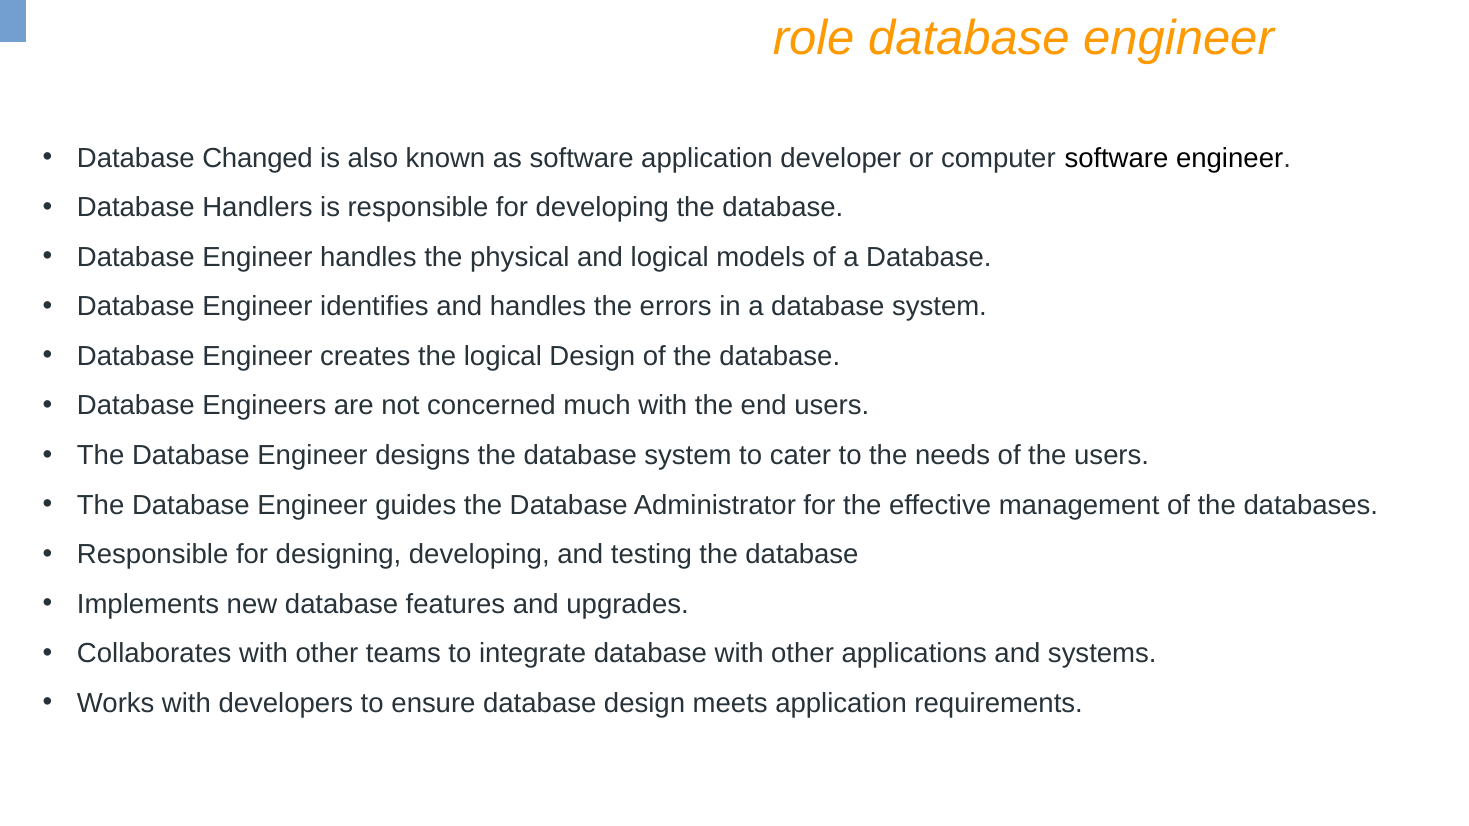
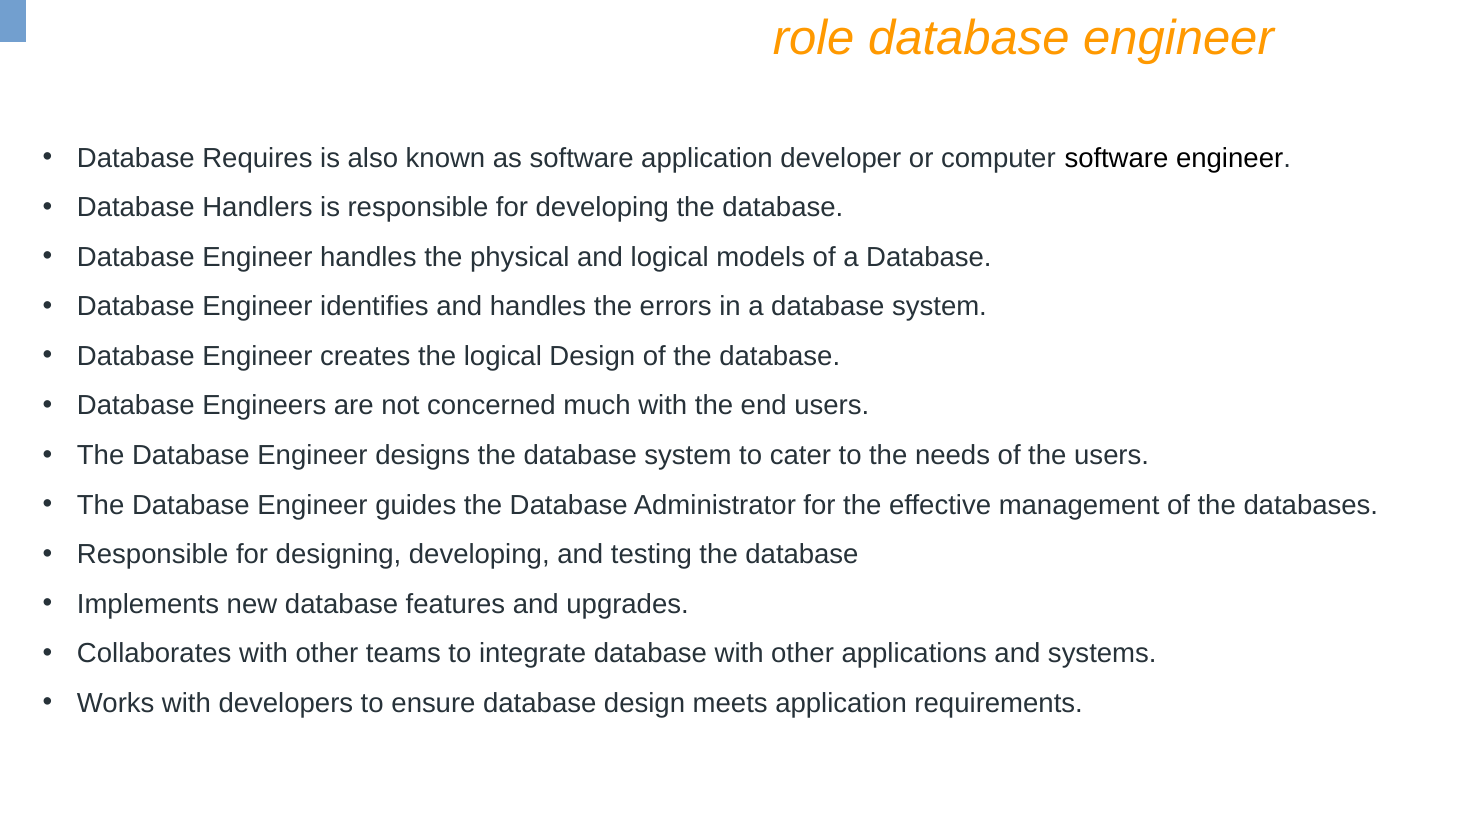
Changed: Changed -> Requires
